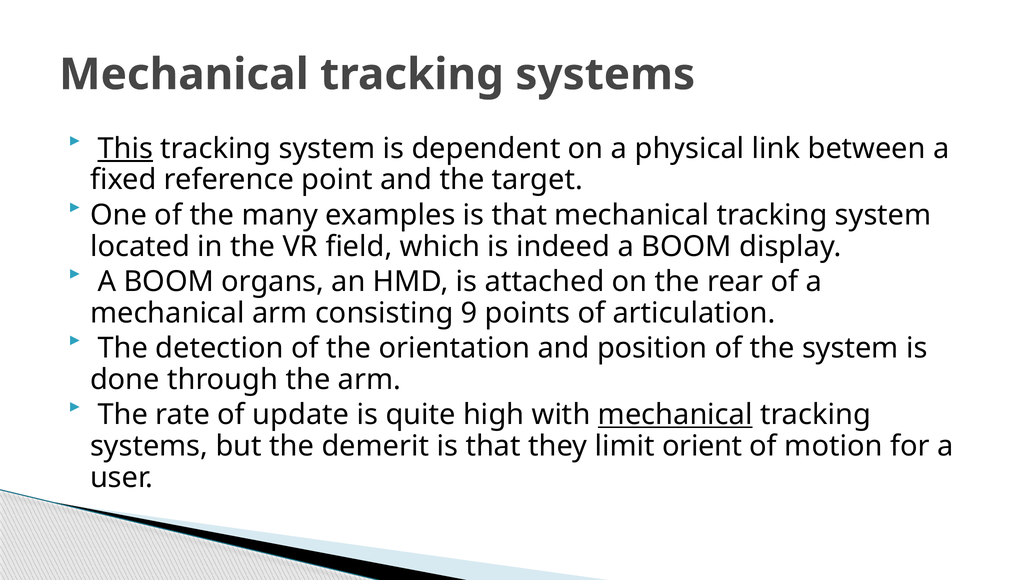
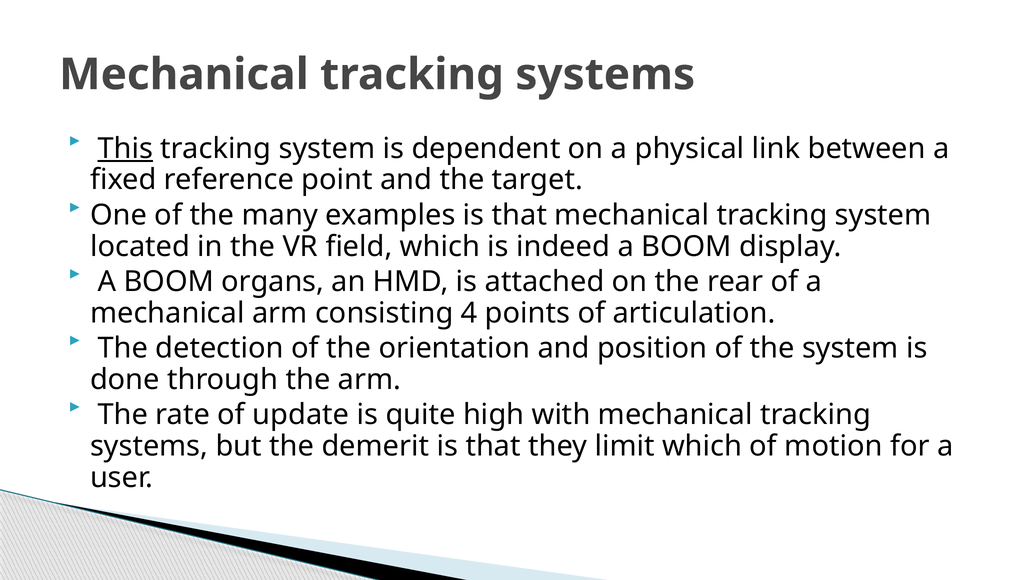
9: 9 -> 4
mechanical at (675, 415) underline: present -> none
limit orient: orient -> which
